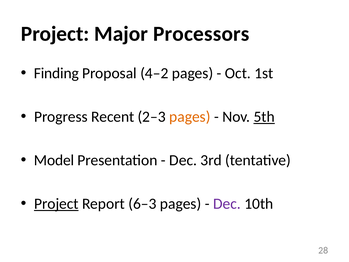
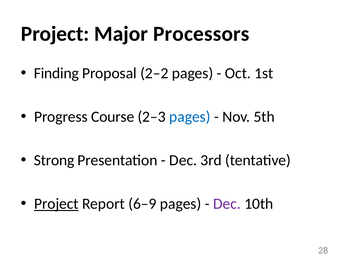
4–2: 4–2 -> 2–2
Recent: Recent -> Course
pages at (190, 117) colour: orange -> blue
5th underline: present -> none
Model: Model -> Strong
6–3: 6–3 -> 6–9
